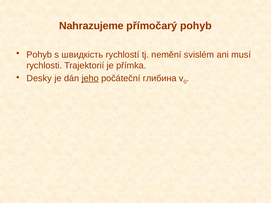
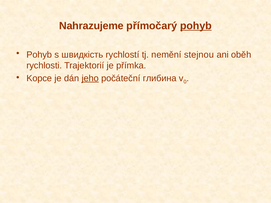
pohyb at (196, 26) underline: none -> present
svislém: svislém -> stejnou
musí: musí -> oběh
Desky: Desky -> Kopce
